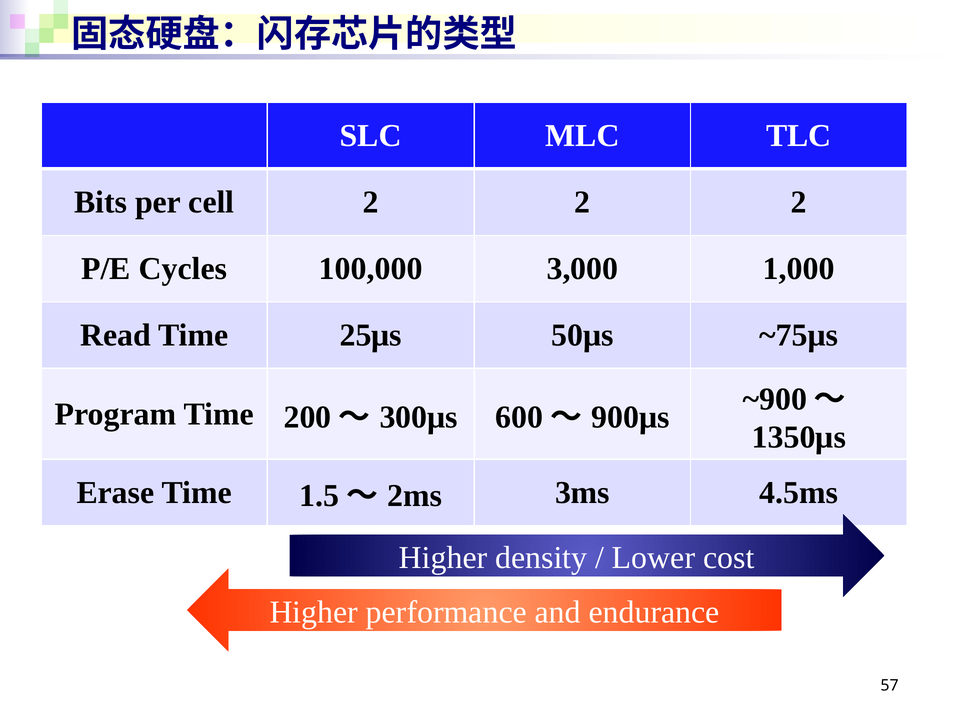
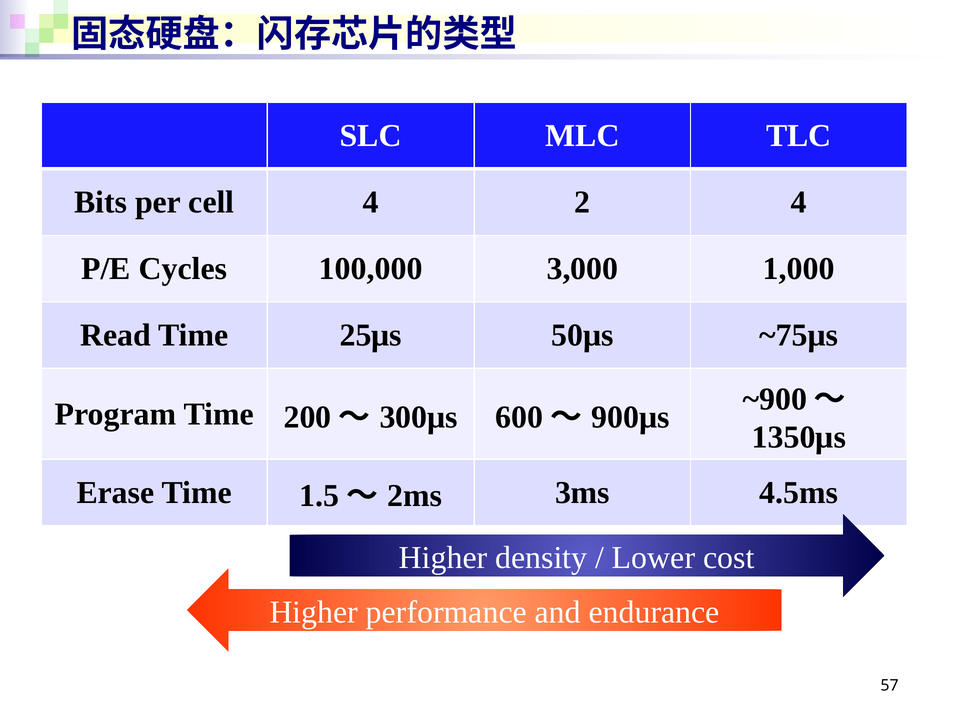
cell 2: 2 -> 4
2 at (799, 202): 2 -> 4
